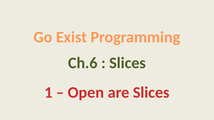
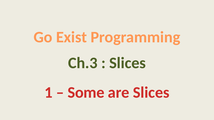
Ch.6: Ch.6 -> Ch.3
Open: Open -> Some
